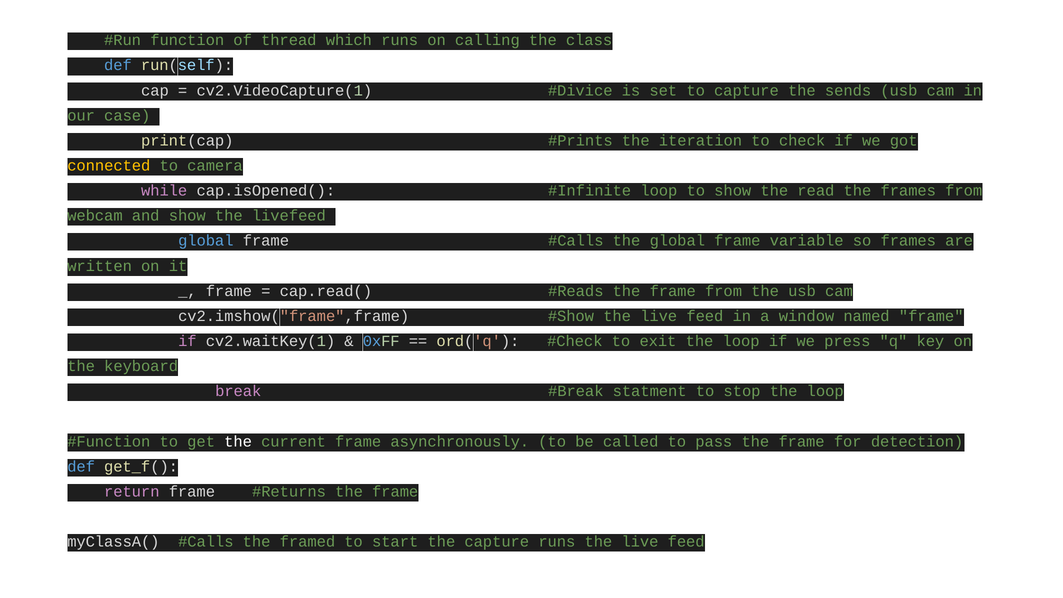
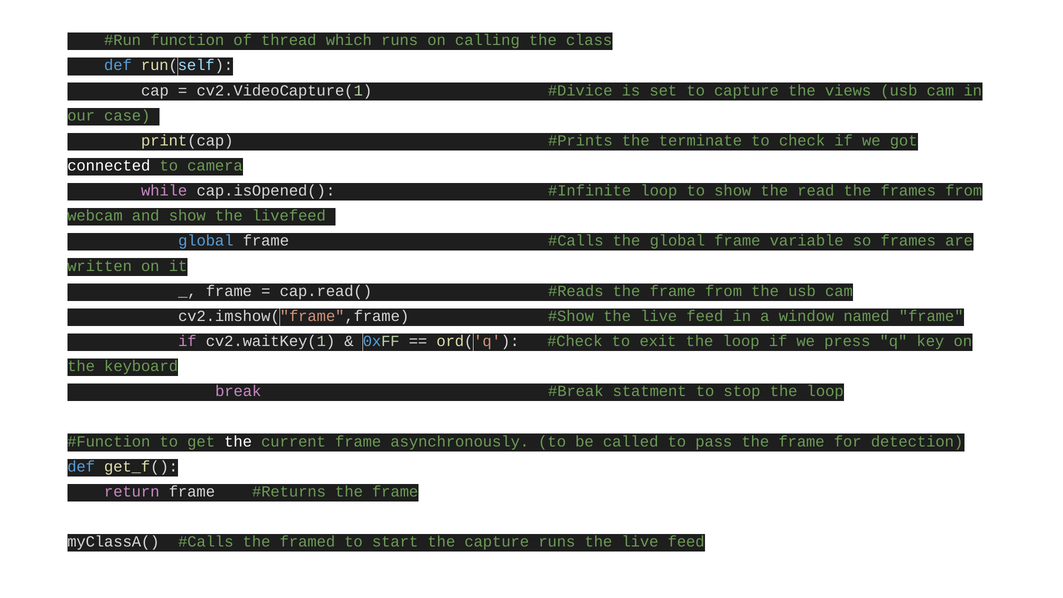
sends: sends -> views
iteration: iteration -> terminate
connected colour: yellow -> white
